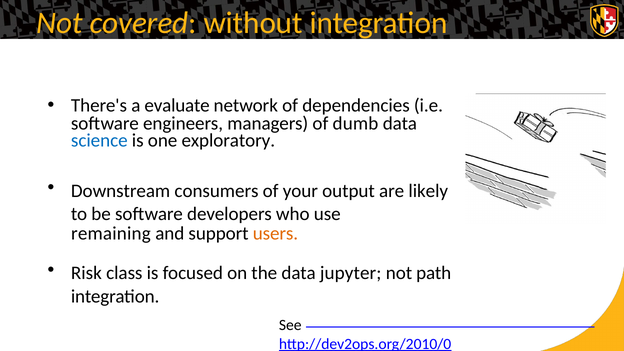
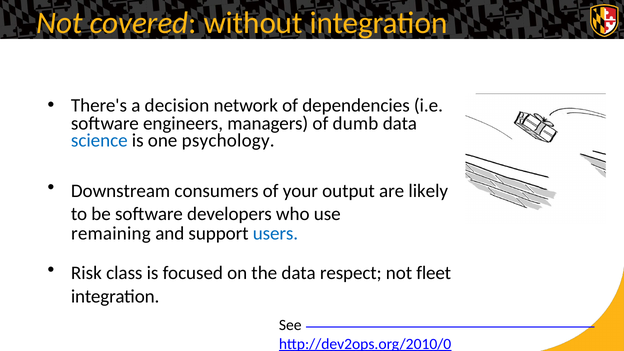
evaluate: evaluate -> decision
exploratory: exploratory -> psychology
users colour: orange -> blue
jupyter: jupyter -> respect
path: path -> fleet
